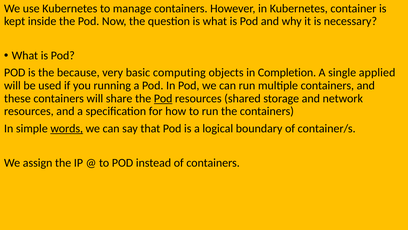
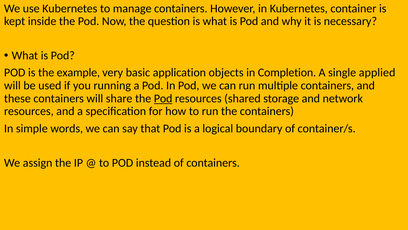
because: because -> example
computing: computing -> application
words underline: present -> none
